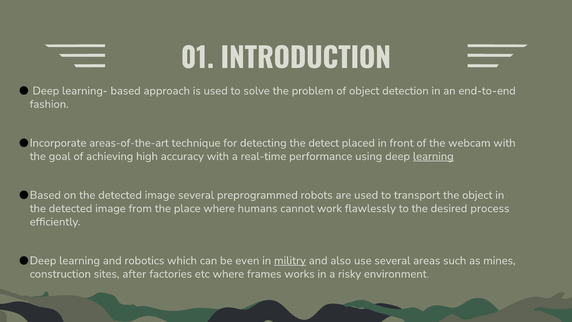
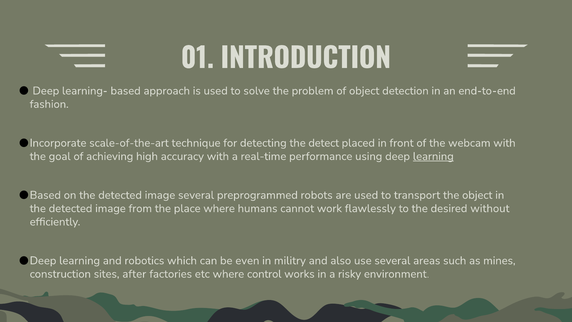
areas-of-the-art: areas-of-the-art -> scale-of-the-art
process: process -> without
militry underline: present -> none
frames: frames -> control
